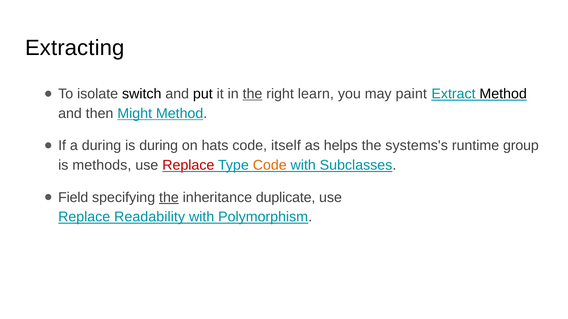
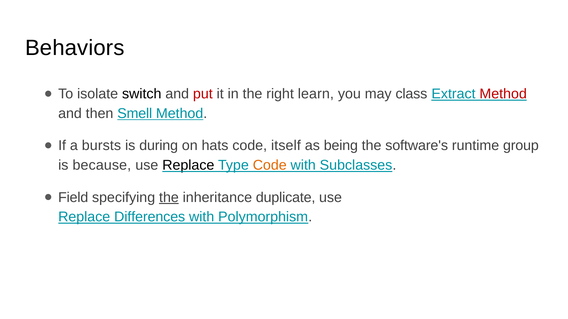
Extracting: Extracting -> Behaviors
put colour: black -> red
the at (253, 94) underline: present -> none
paint: paint -> class
Method at (503, 94) colour: black -> red
Might: Might -> Smell
a during: during -> bursts
helps: helps -> being
systems's: systems's -> software's
methods: methods -> because
Replace at (188, 165) colour: red -> black
Readability: Readability -> Differences
